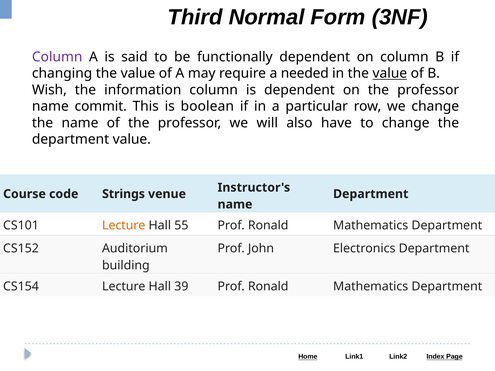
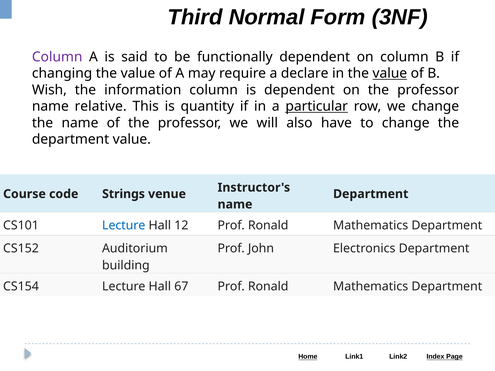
needed: needed -> declare
commit: commit -> relative
boolean: boolean -> quantity
particular underline: none -> present
Lecture at (124, 226) colour: orange -> blue
55: 55 -> 12
39: 39 -> 67
